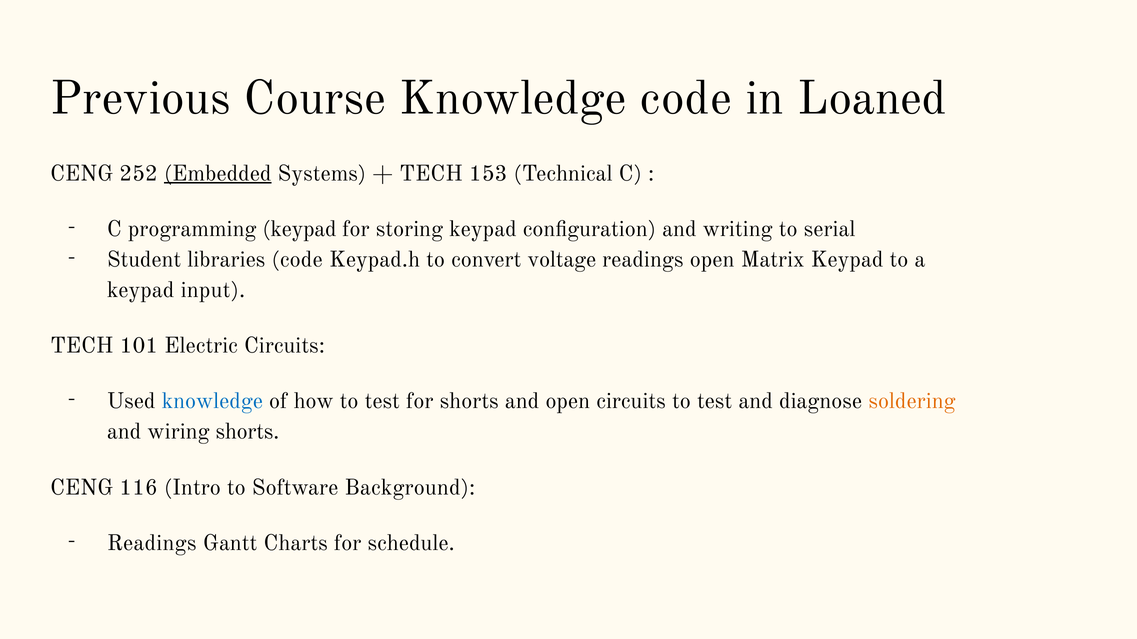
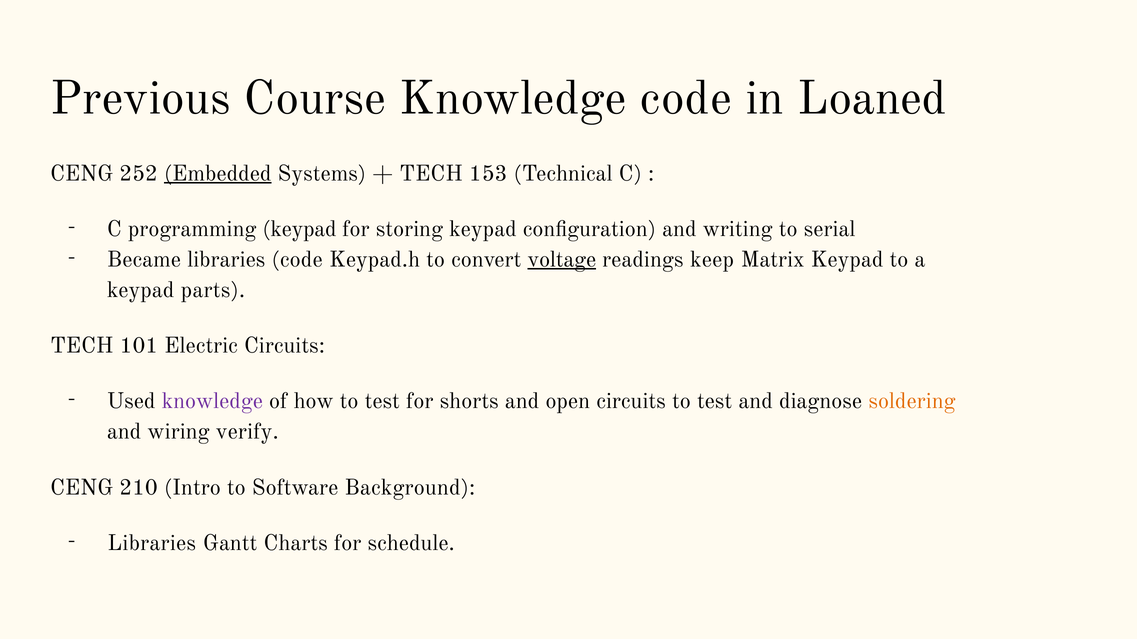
Student: Student -> Became
voltage underline: none -> present
readings open: open -> keep
input: input -> parts
knowledge at (212, 402) colour: blue -> purple
wiring shorts: shorts -> verify
116: 116 -> 210
Readings at (152, 544): Readings -> Libraries
